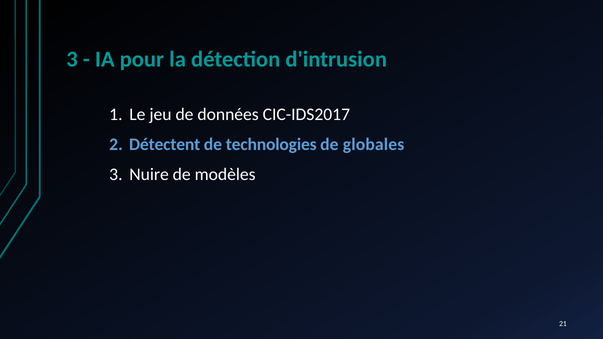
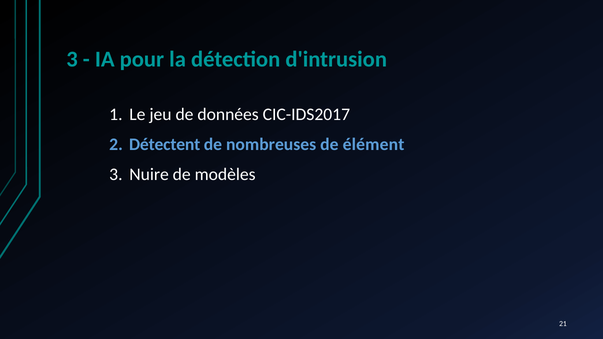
technologies: technologies -> nombreuses
globales: globales -> élément
